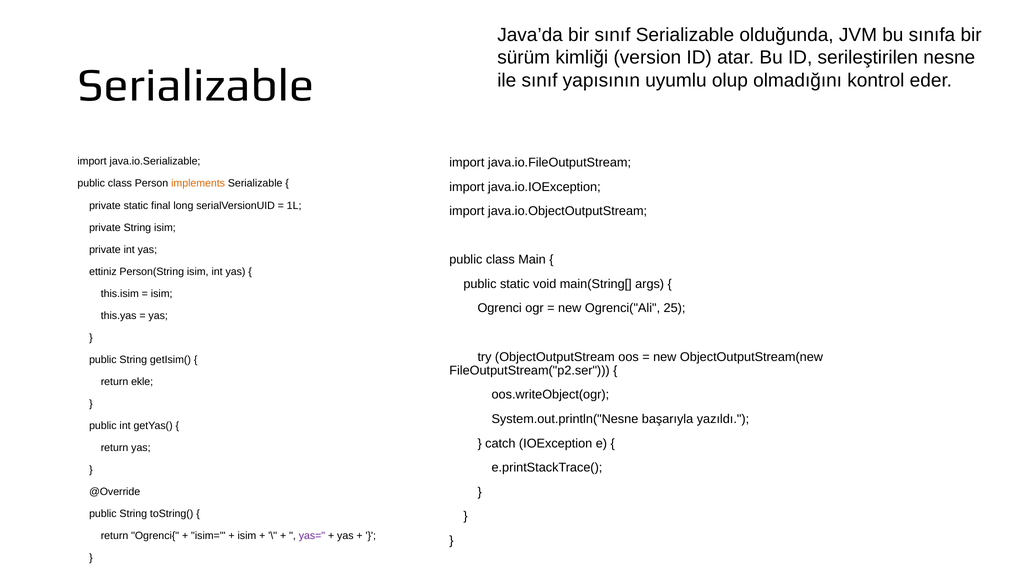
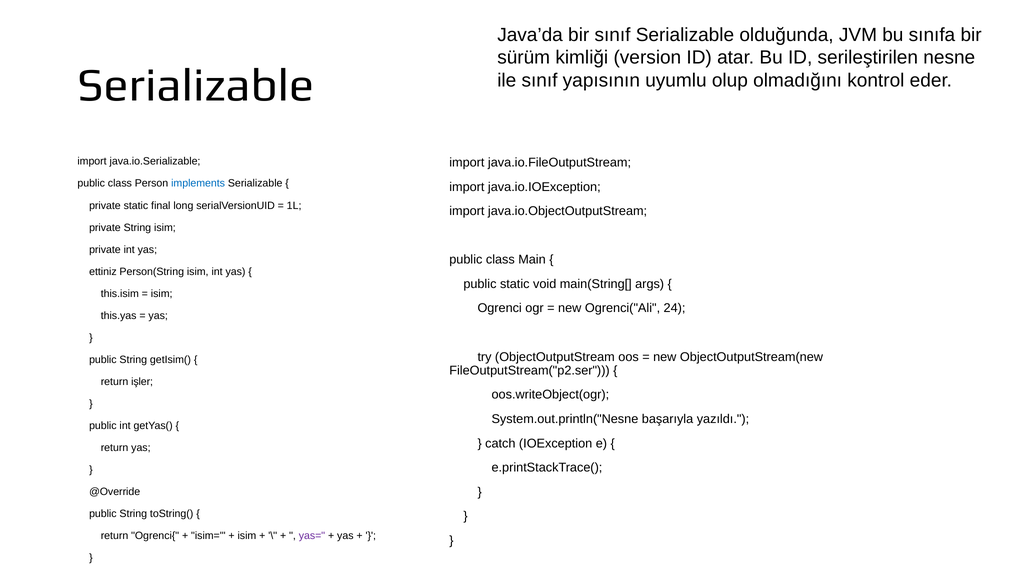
implements colour: orange -> blue
25: 25 -> 24
ekle: ekle -> işler
